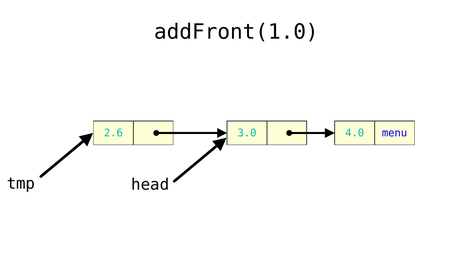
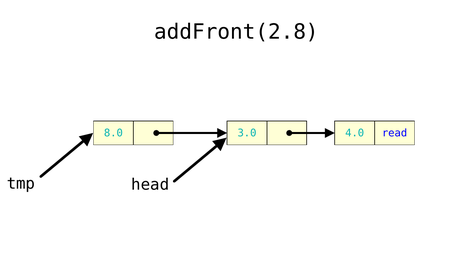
addFront(1.0: addFront(1.0 -> addFront(2.8
2.6: 2.6 -> 8.0
menu: menu -> read
